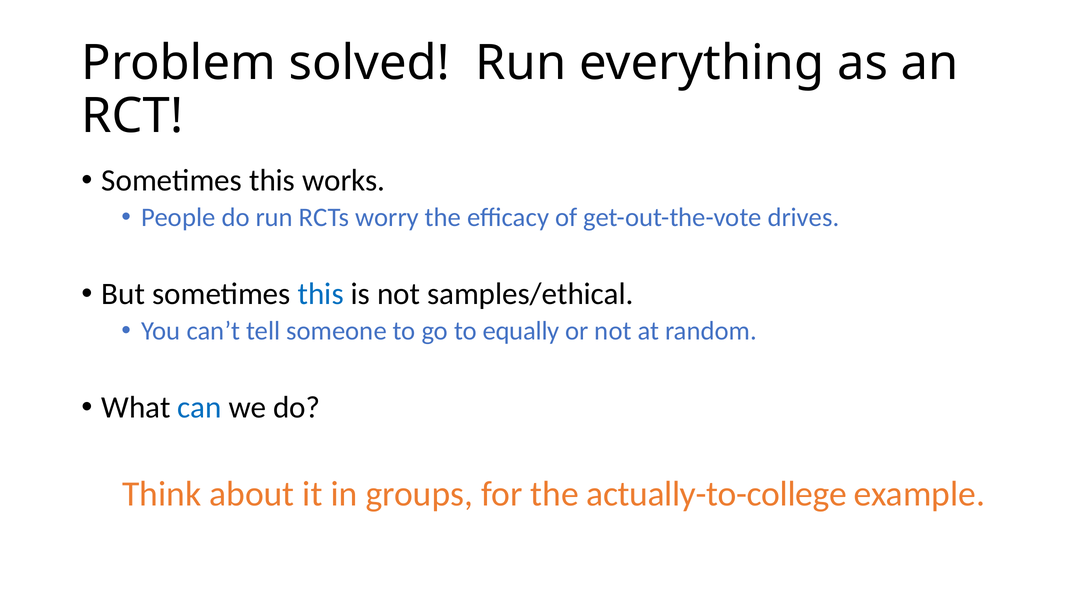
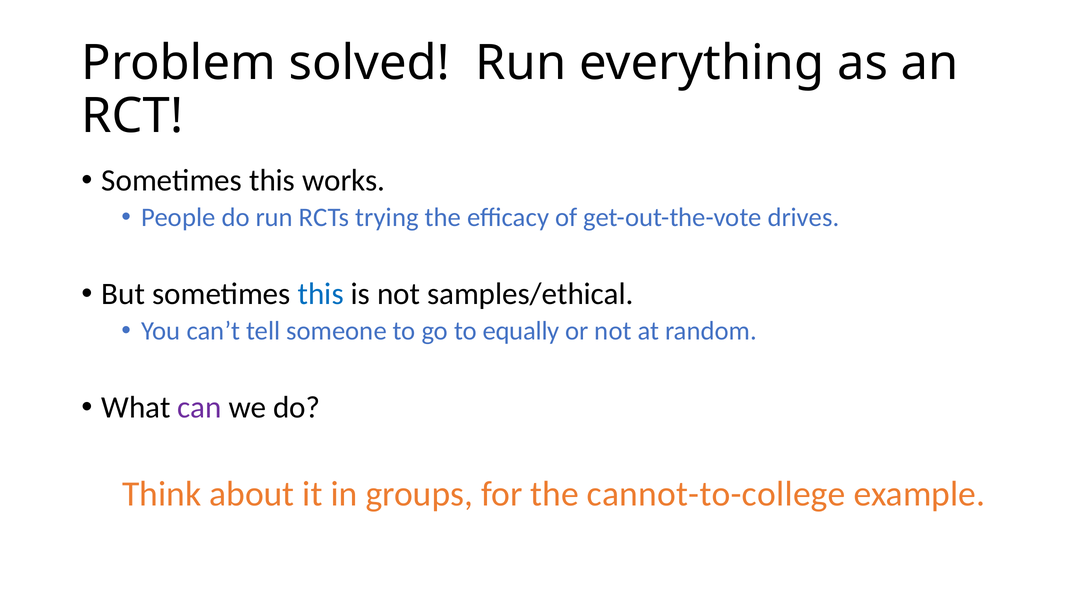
worry: worry -> trying
can colour: blue -> purple
actually-to-college: actually-to-college -> cannot-to-college
